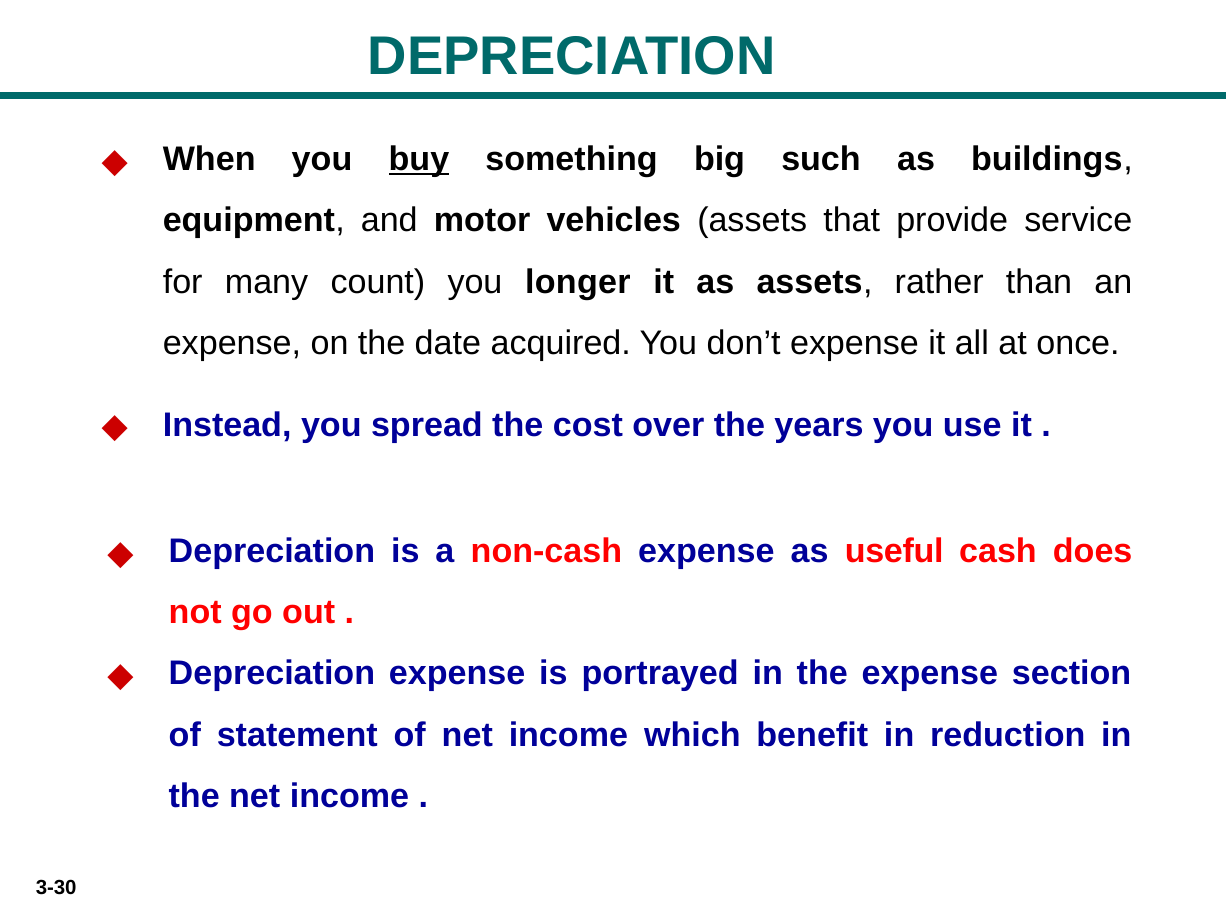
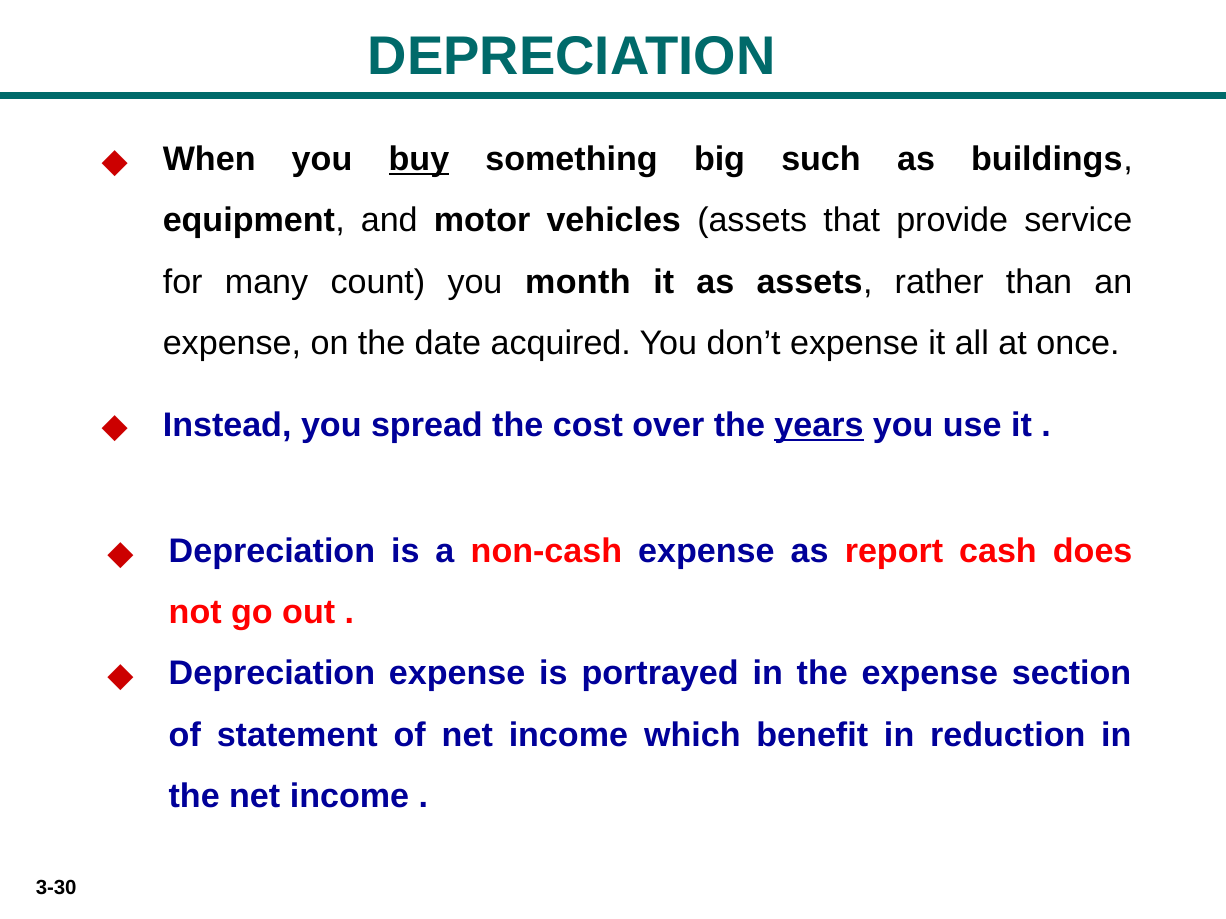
longer: longer -> month
years underline: none -> present
useful: useful -> report
